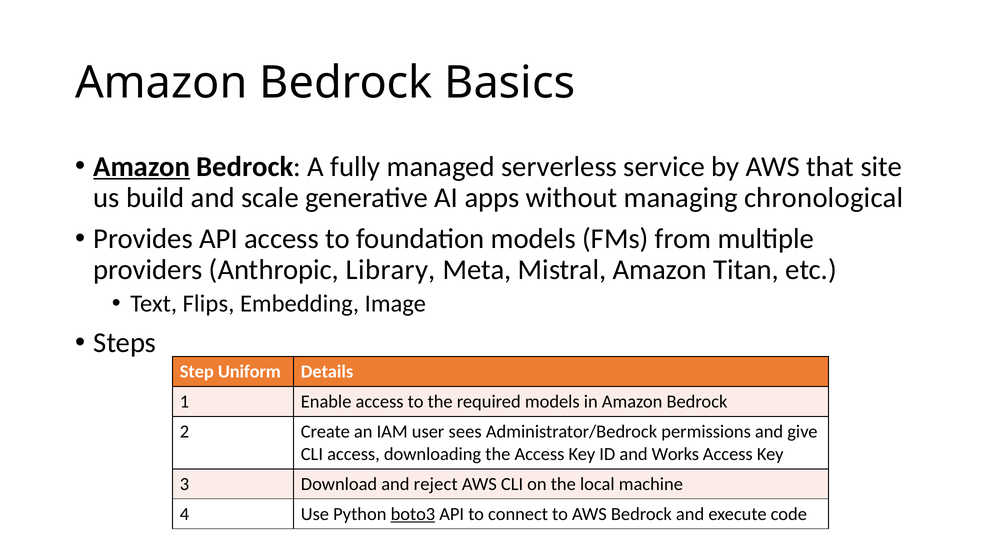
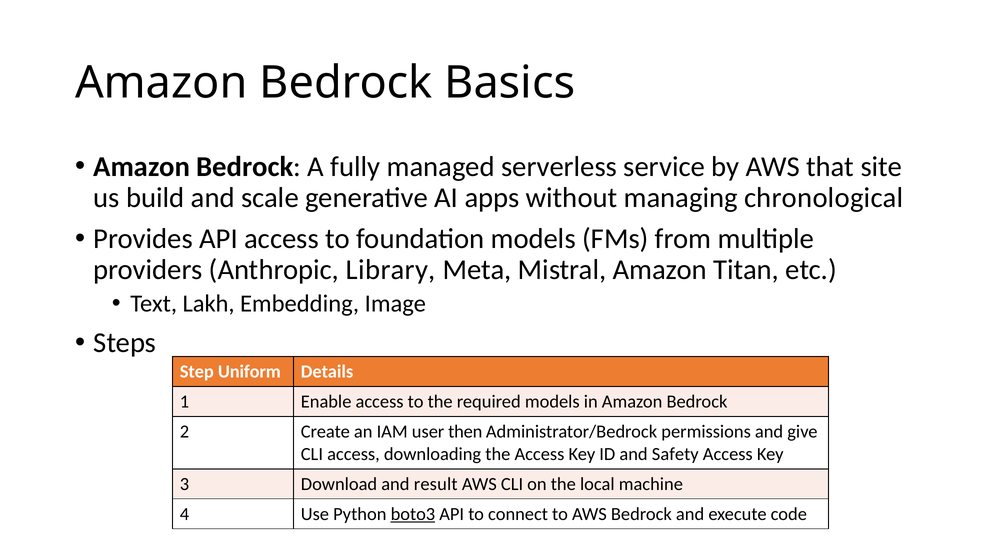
Amazon at (142, 166) underline: present -> none
Flips: Flips -> Lakh
sees: sees -> then
Works: Works -> Safety
reject: reject -> result
